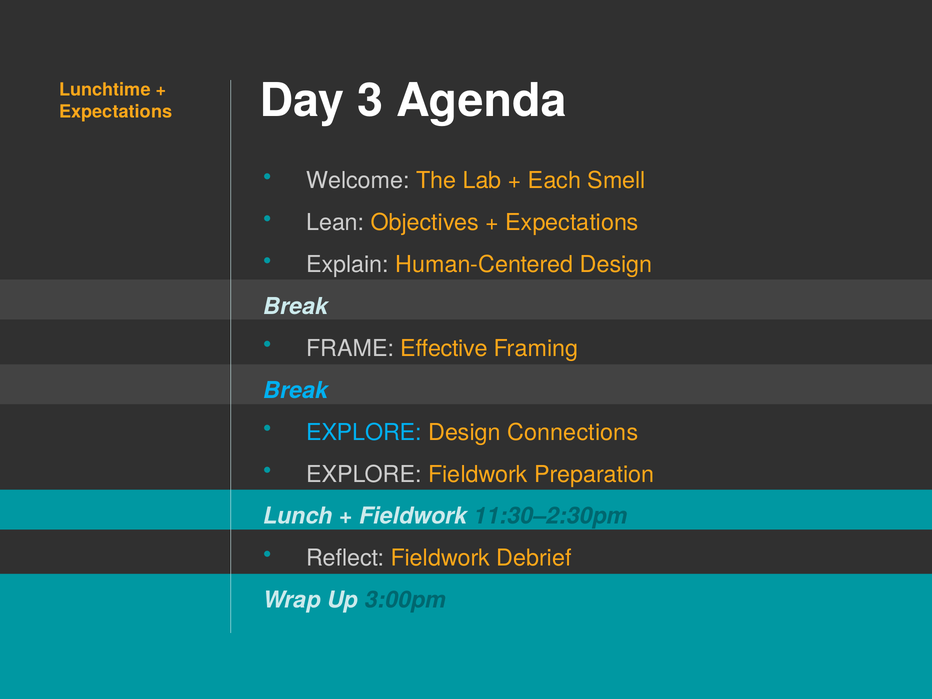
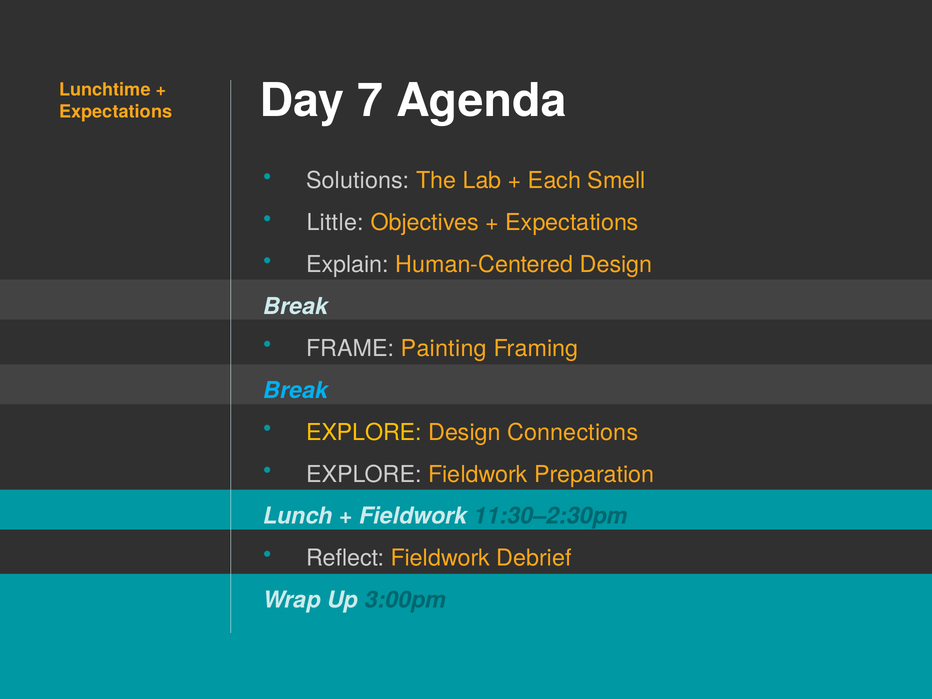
3: 3 -> 7
Welcome: Welcome -> Solutions
Lean: Lean -> Little
Effective: Effective -> Painting
EXPLORE at (364, 432) colour: light blue -> yellow
